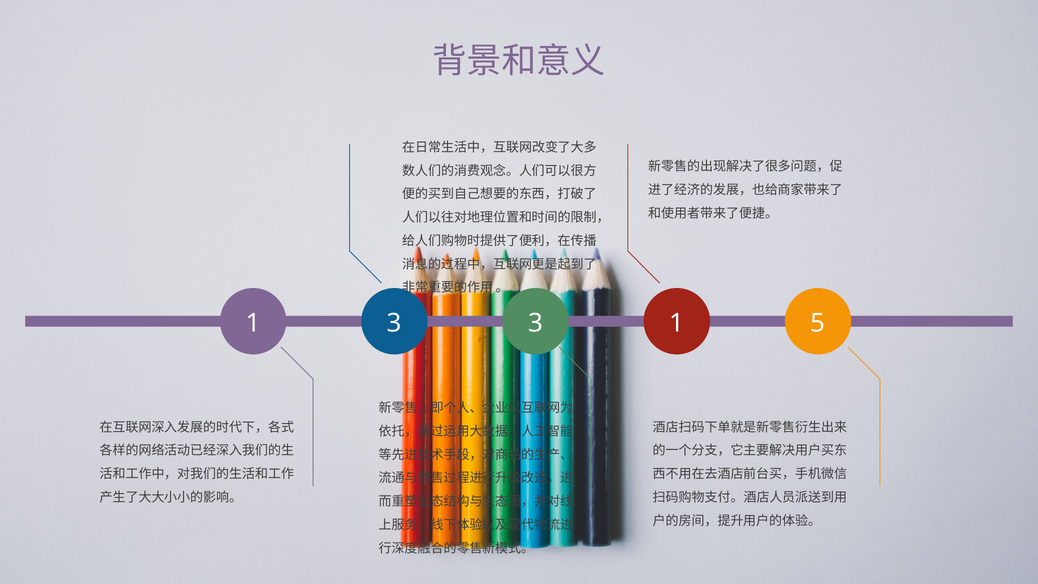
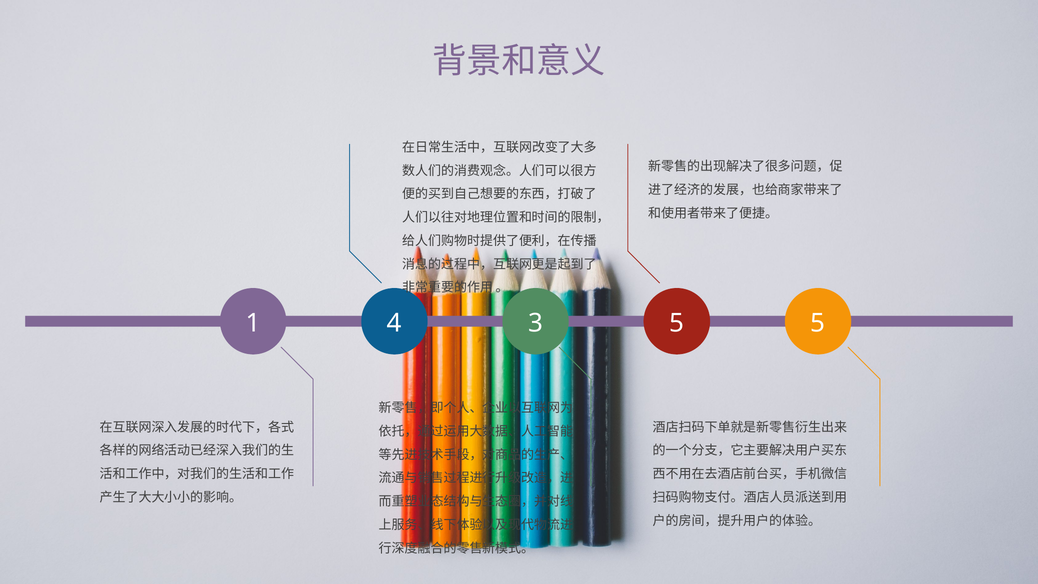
1 3: 3 -> 4
3 1: 1 -> 5
